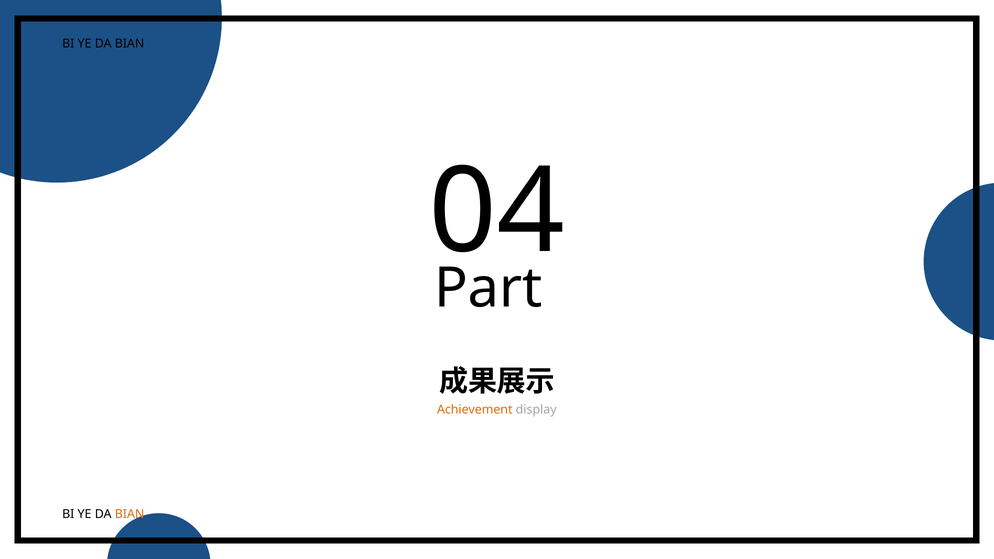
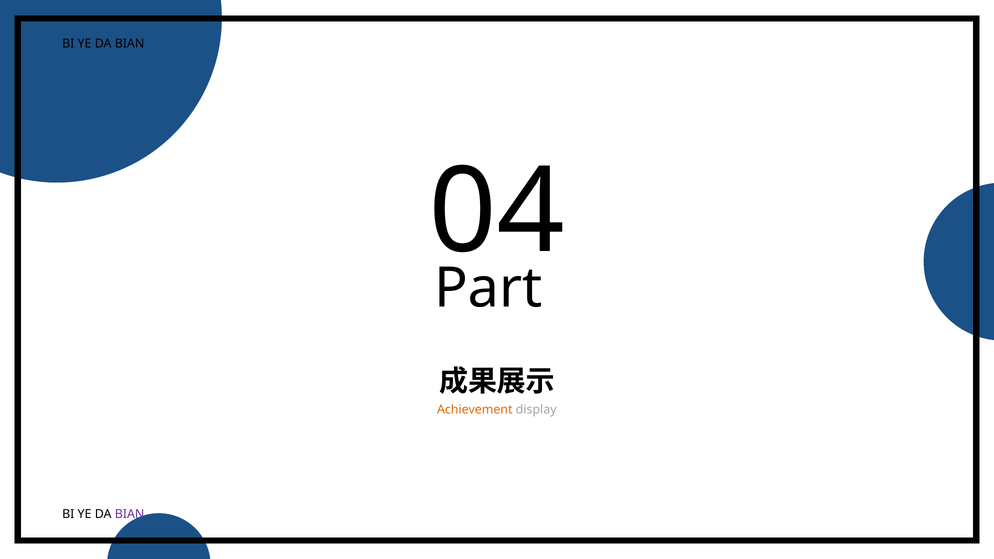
BIAN at (130, 514) colour: orange -> purple
